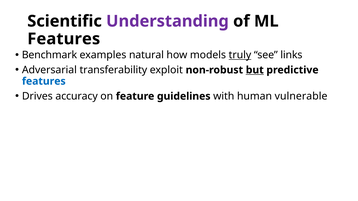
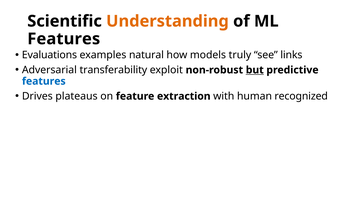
Understanding colour: purple -> orange
Benchmark: Benchmark -> Evaluations
truly underline: present -> none
accuracy: accuracy -> plateaus
guidelines: guidelines -> extraction
vulnerable: vulnerable -> recognized
